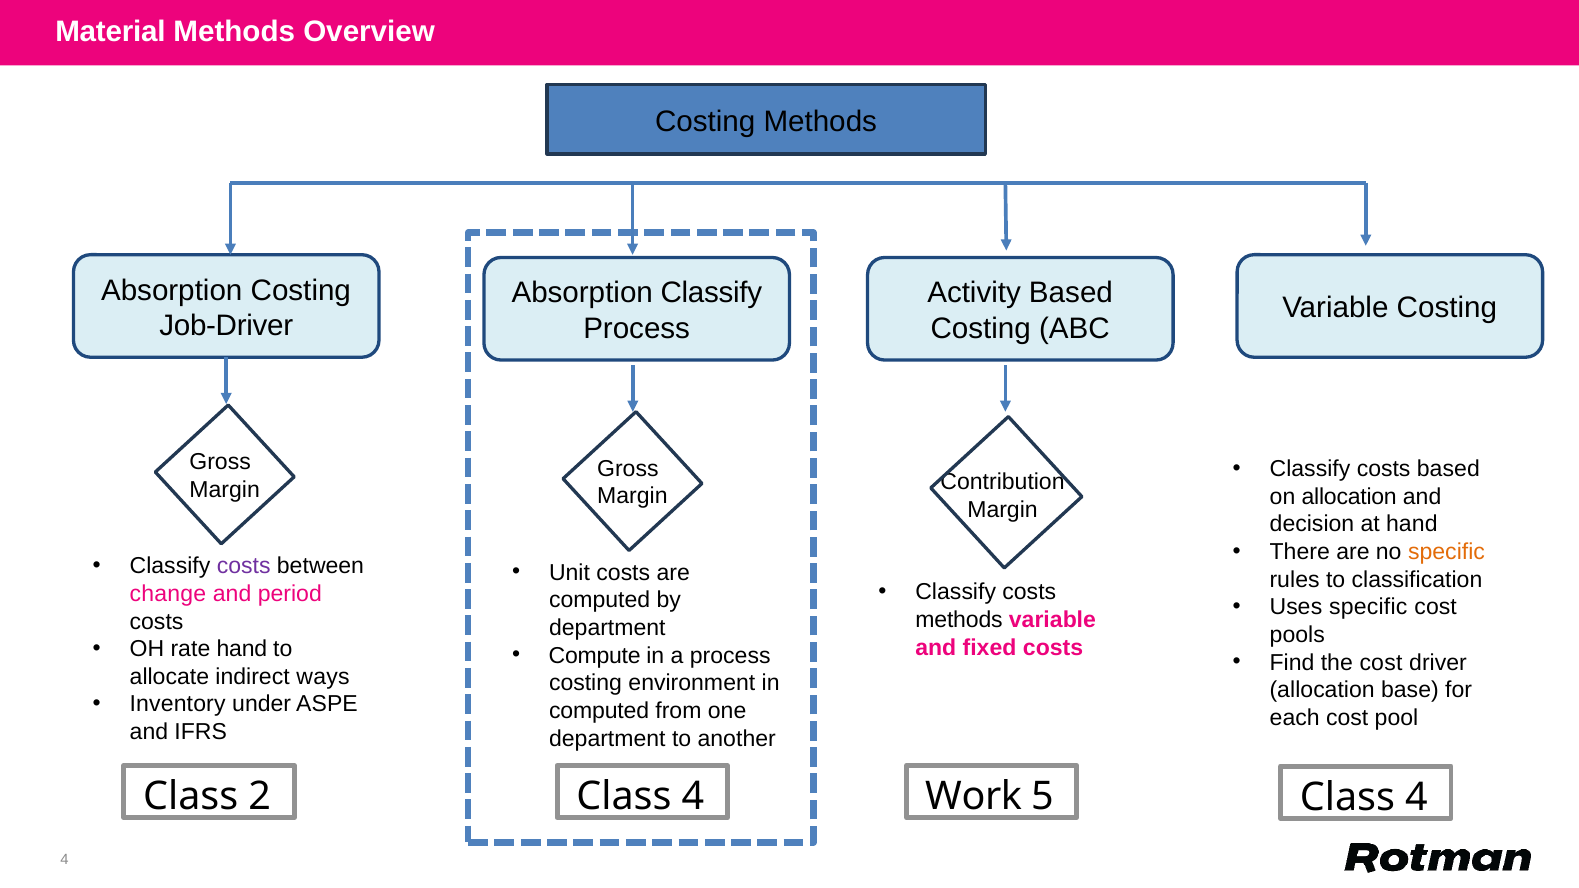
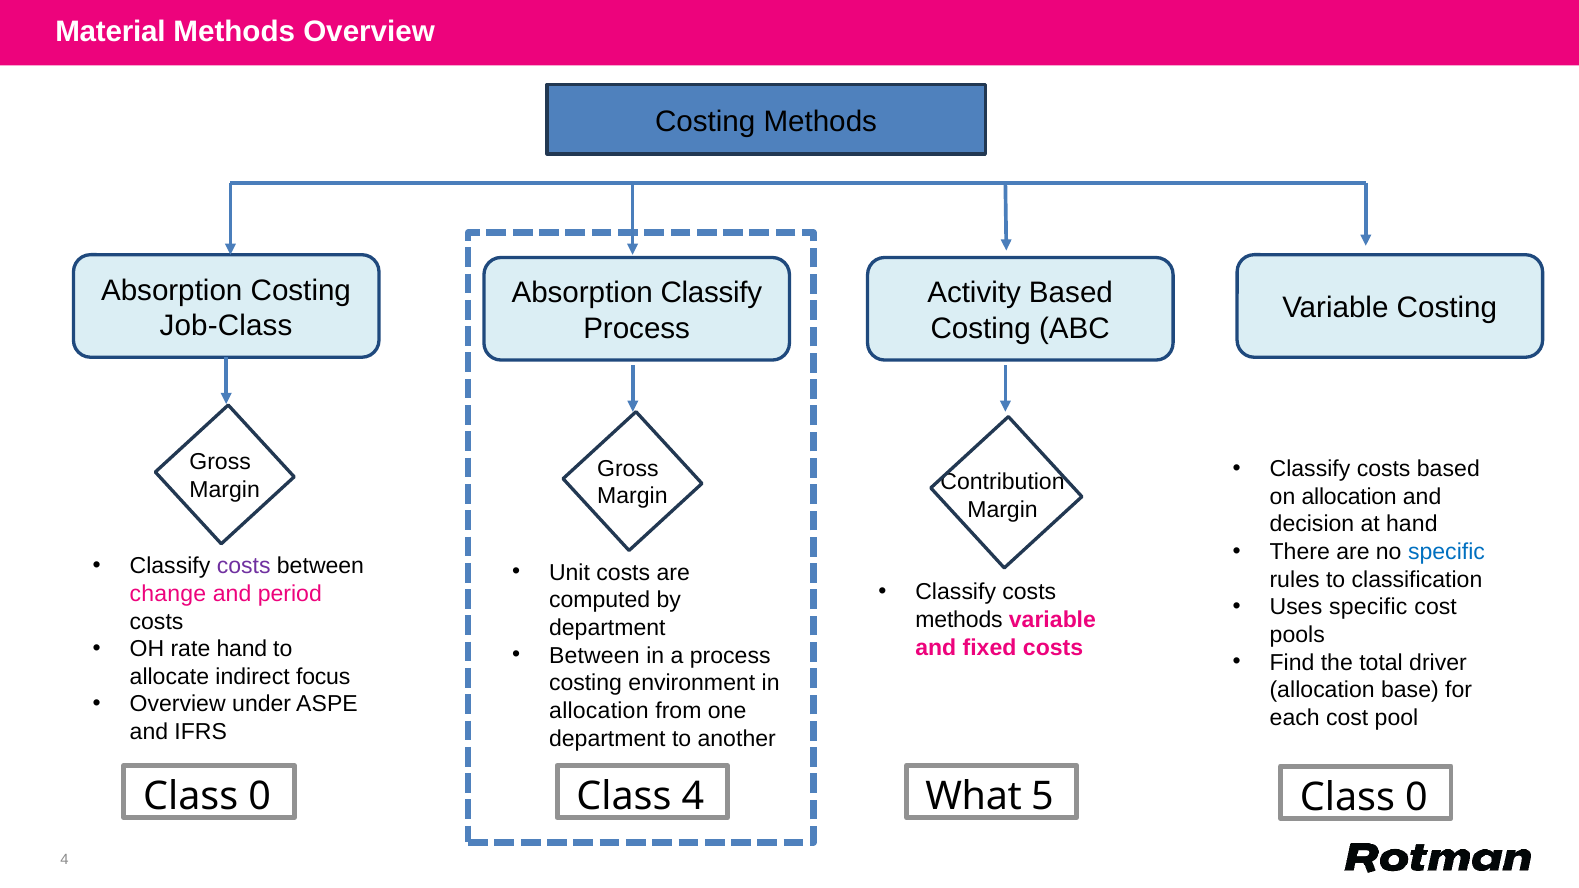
Job-Driver: Job-Driver -> Job-Class
specific at (1446, 552) colour: orange -> blue
Compute at (595, 656): Compute -> Between
the cost: cost -> total
ways: ways -> focus
Inventory at (178, 705): Inventory -> Overview
computed at (599, 711): computed -> allocation
2 at (260, 797): 2 -> 0
Work: Work -> What
4 at (1416, 798): 4 -> 0
